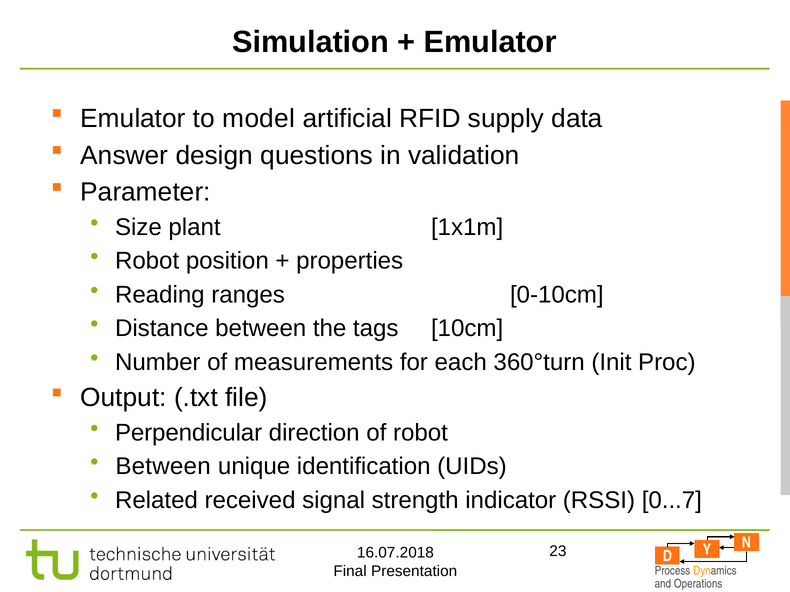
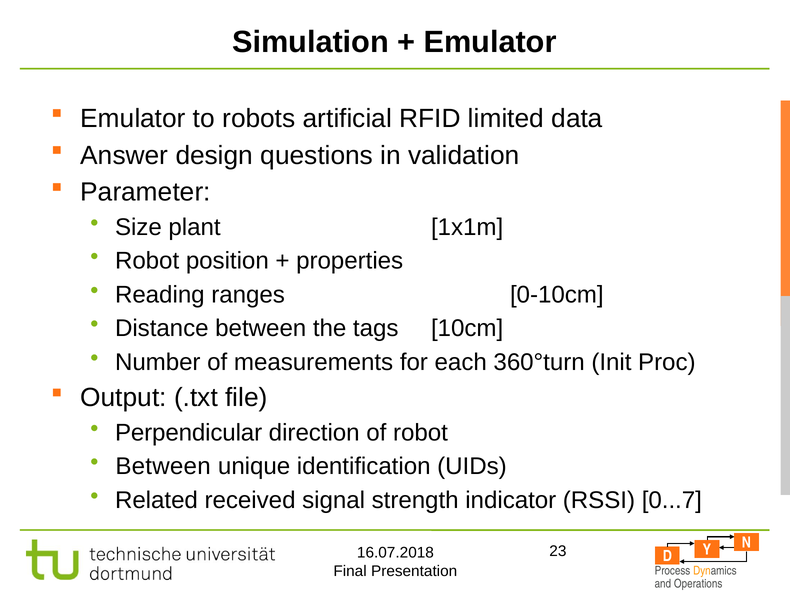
model: model -> robots
supply: supply -> limited
